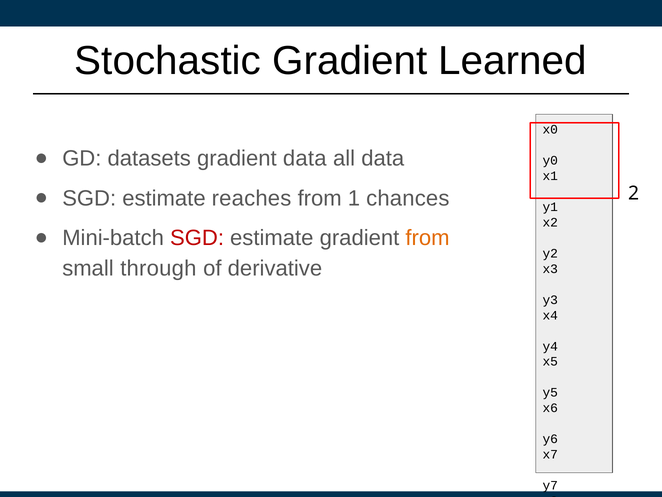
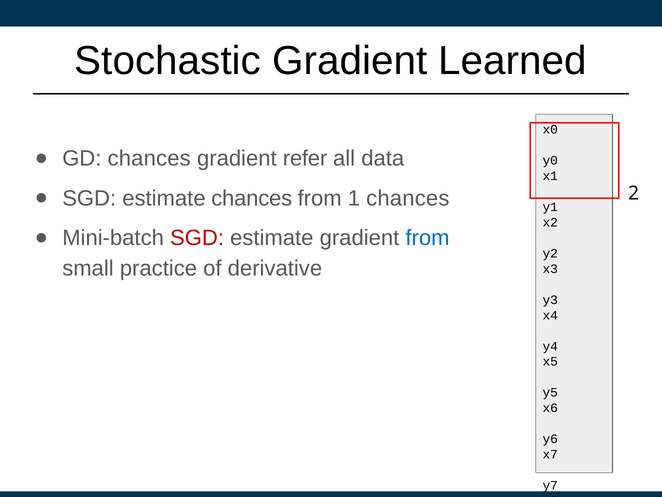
GD datasets: datasets -> chances
gradient data: data -> refer
estimate reaches: reaches -> chances
from at (428, 238) colour: orange -> blue
through: through -> practice
